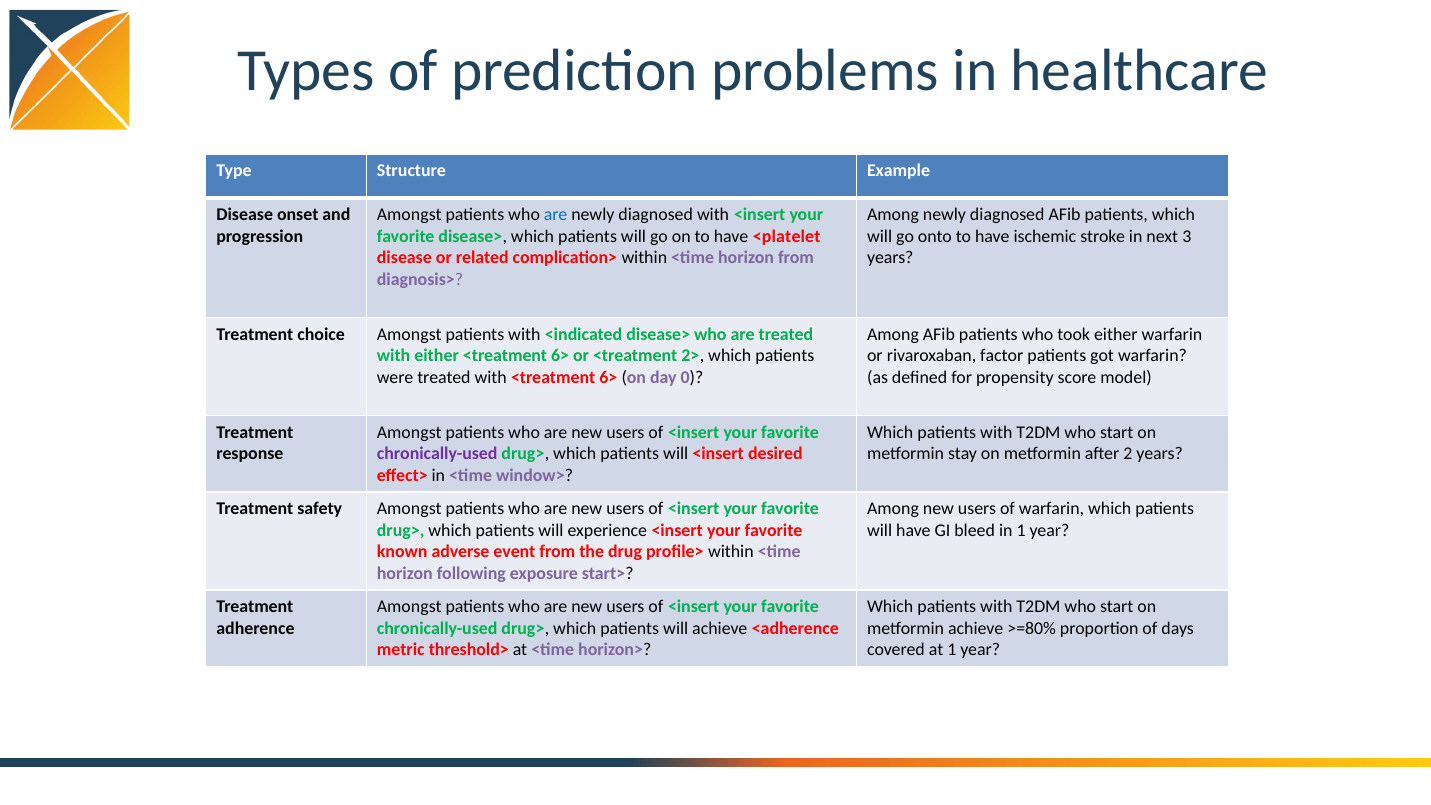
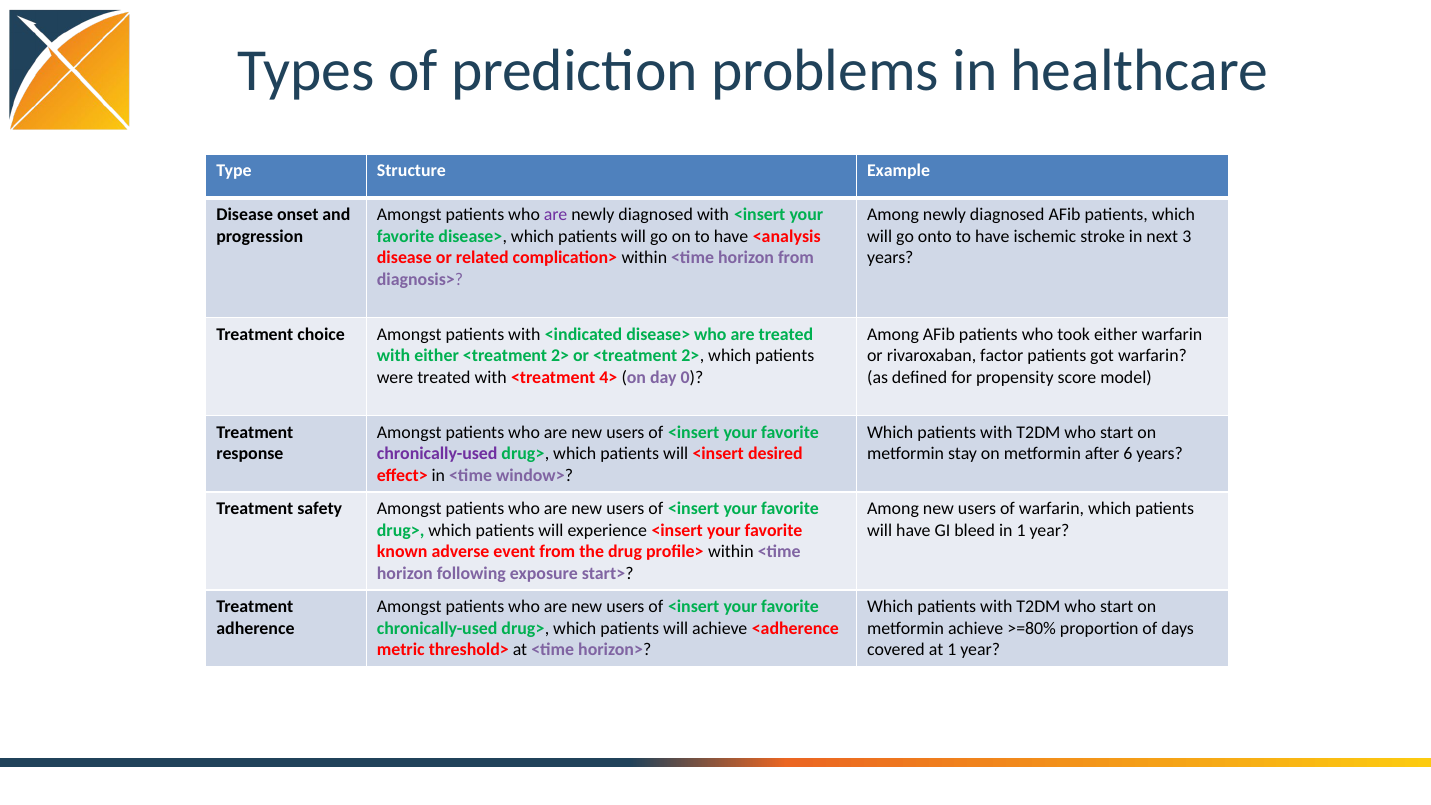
are at (556, 214) colour: blue -> purple
<platelet: <platelet -> <analysis
either <treatment 6>: 6> -> 2>
with <treatment 6>: 6> -> 4>
2: 2 -> 6
